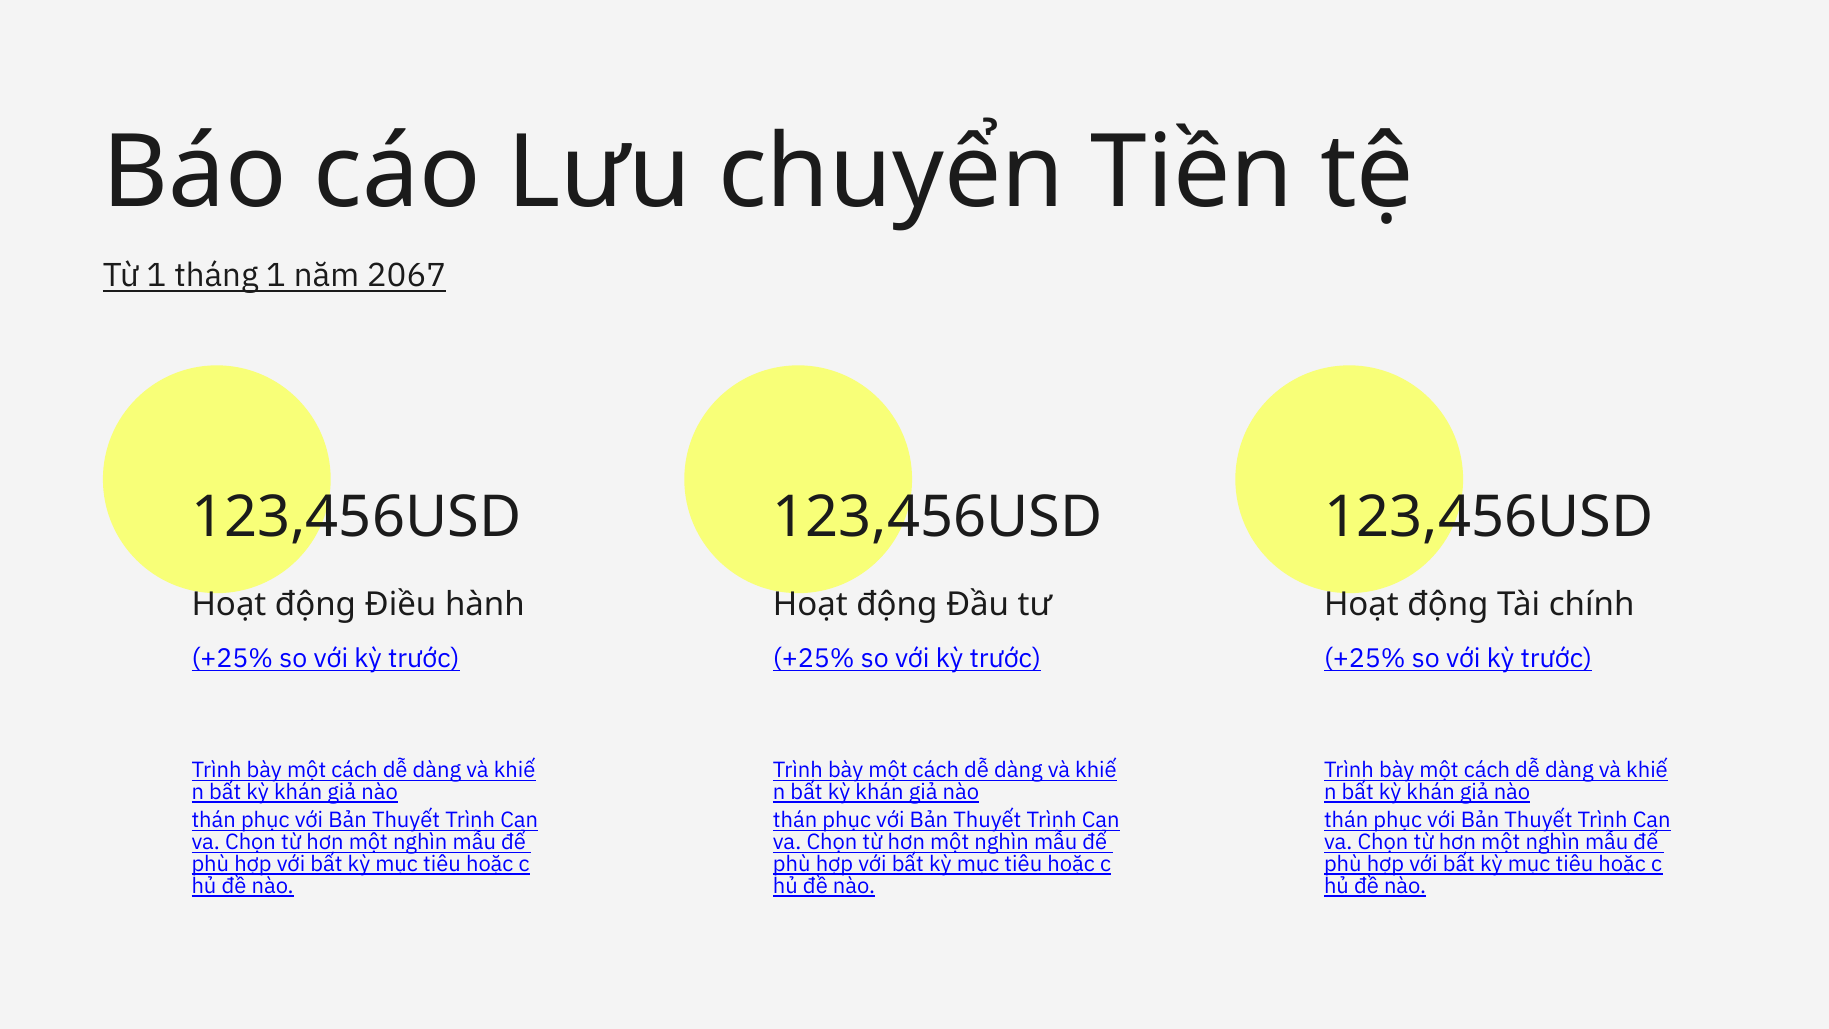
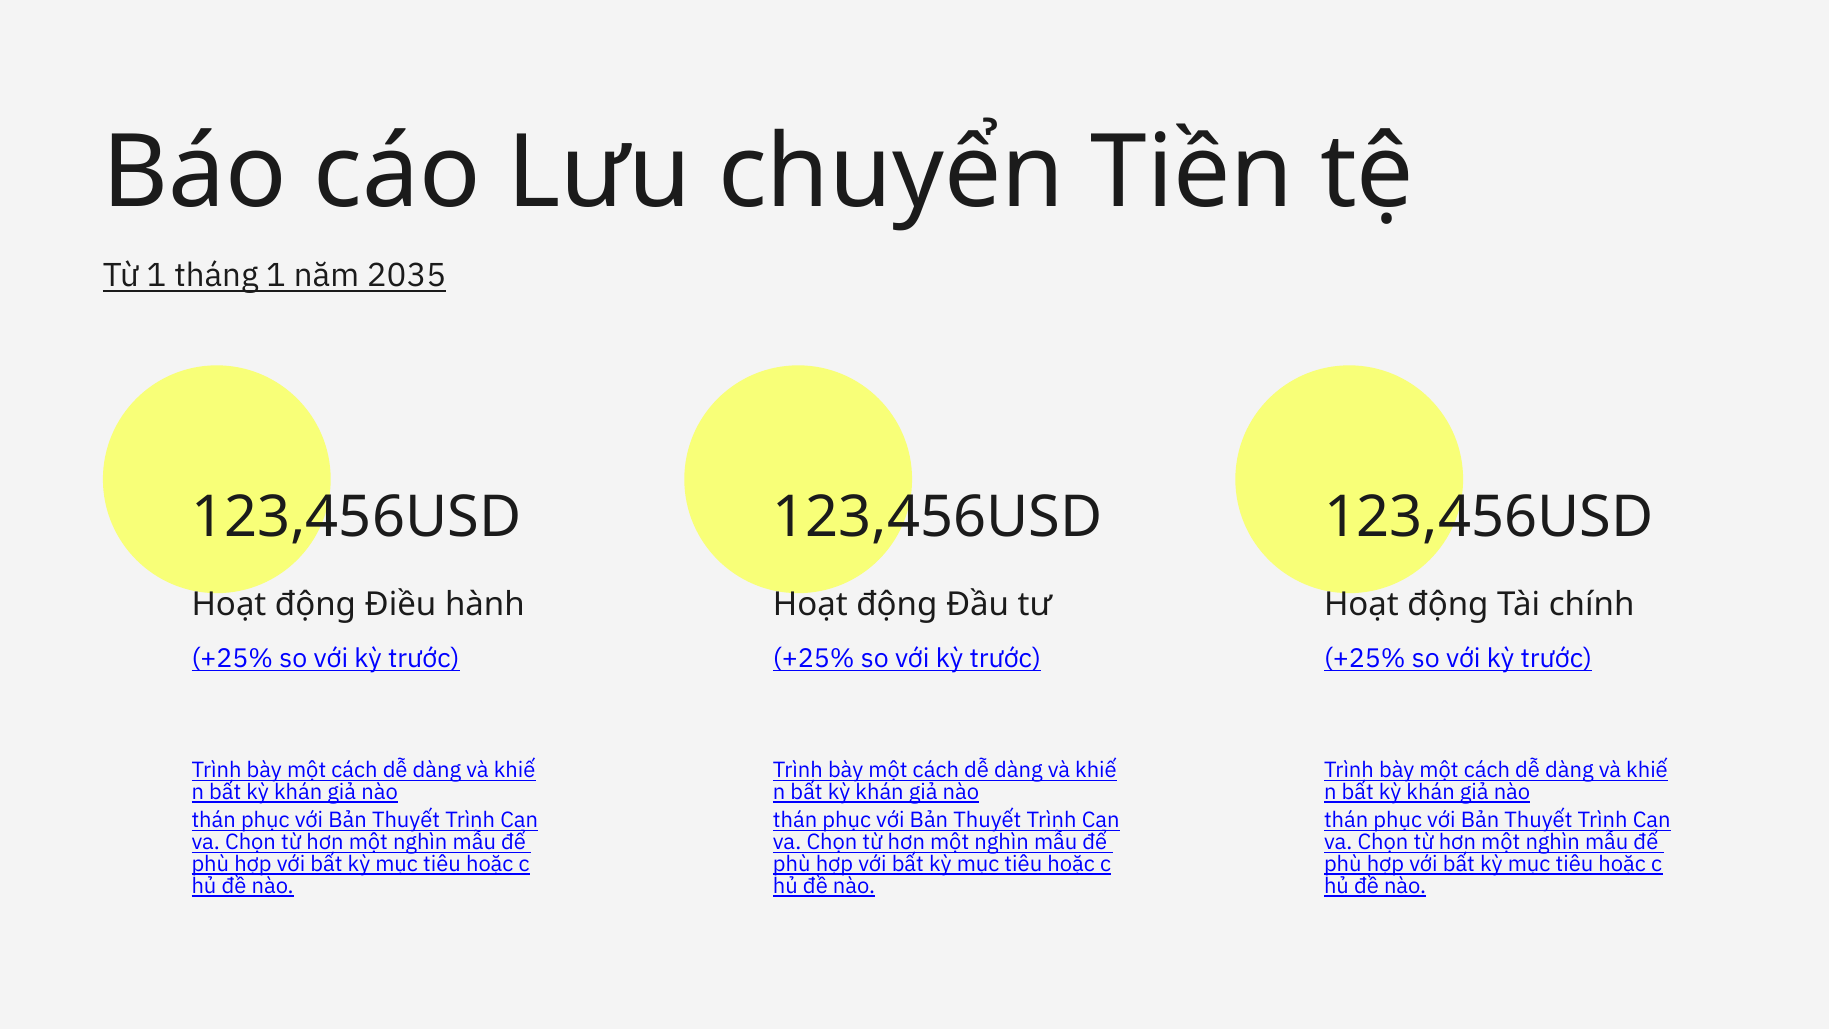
2067: 2067 -> 2035
